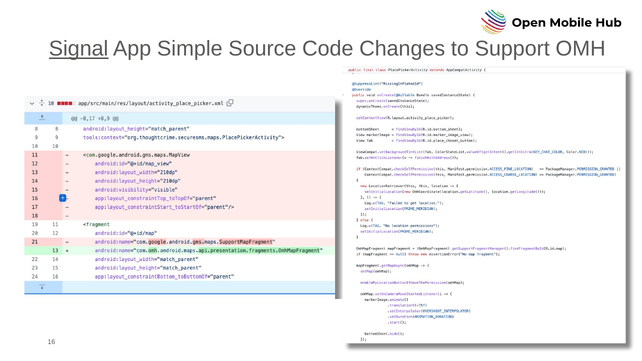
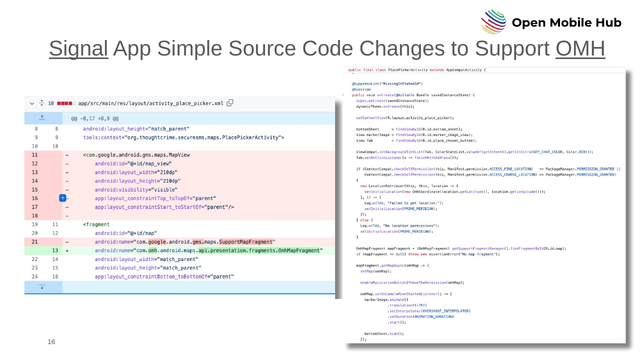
OMH underline: none -> present
